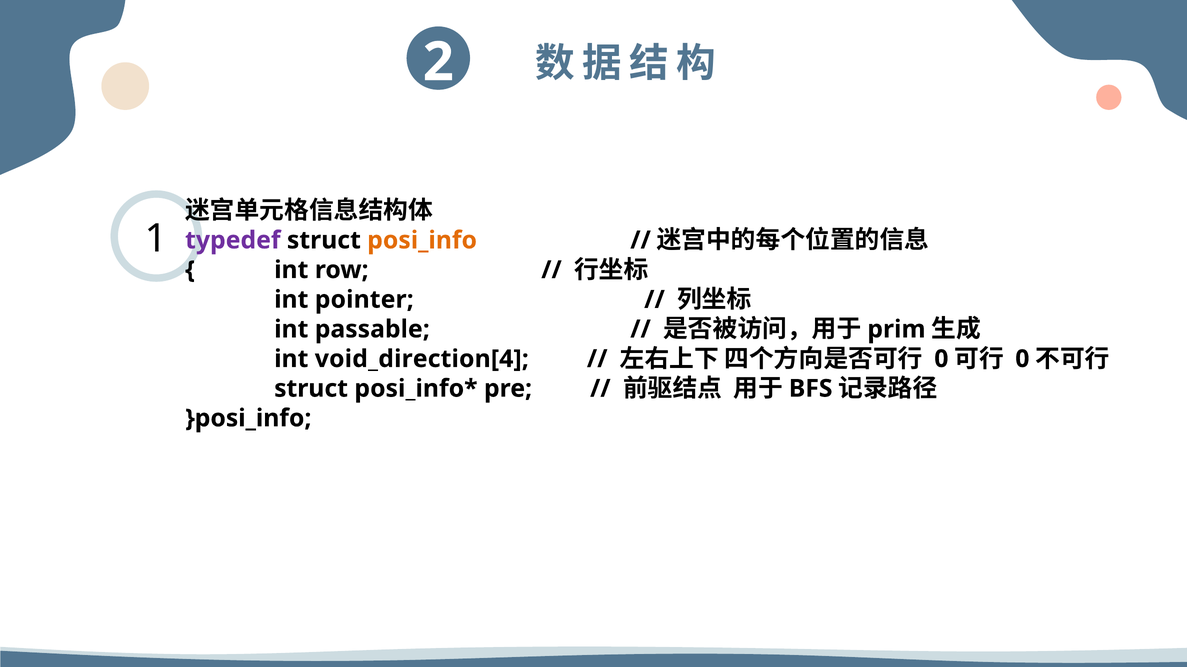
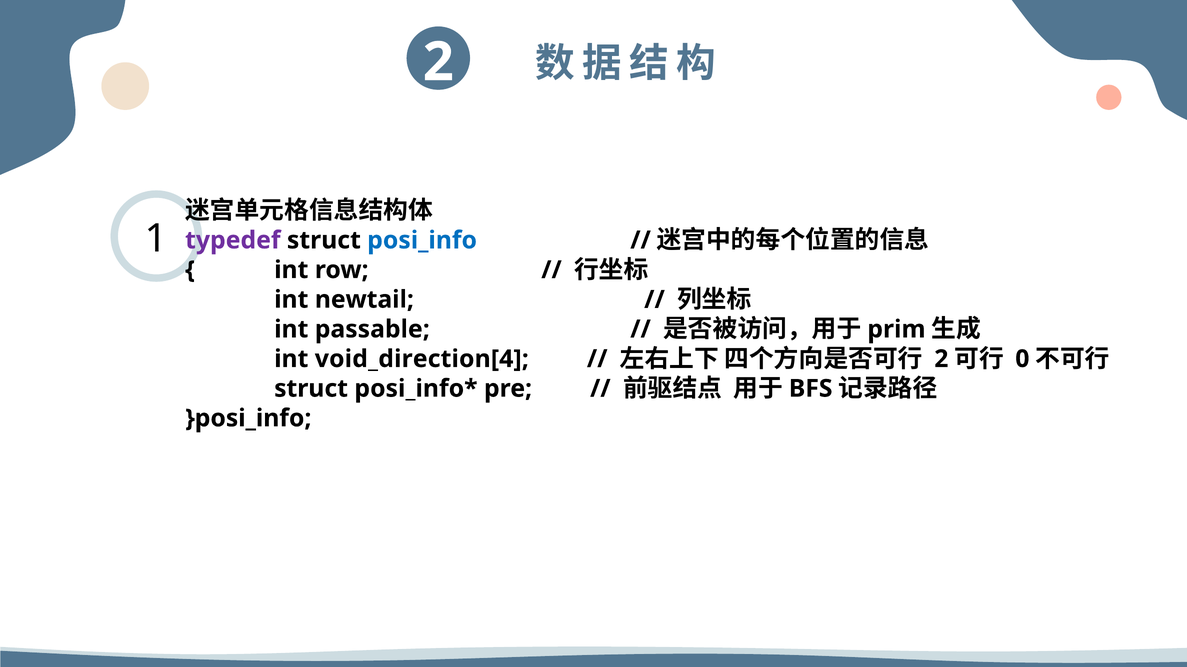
posi_info colour: orange -> blue
pointer: pointer -> newtail
0 at (941, 359): 0 -> 2
